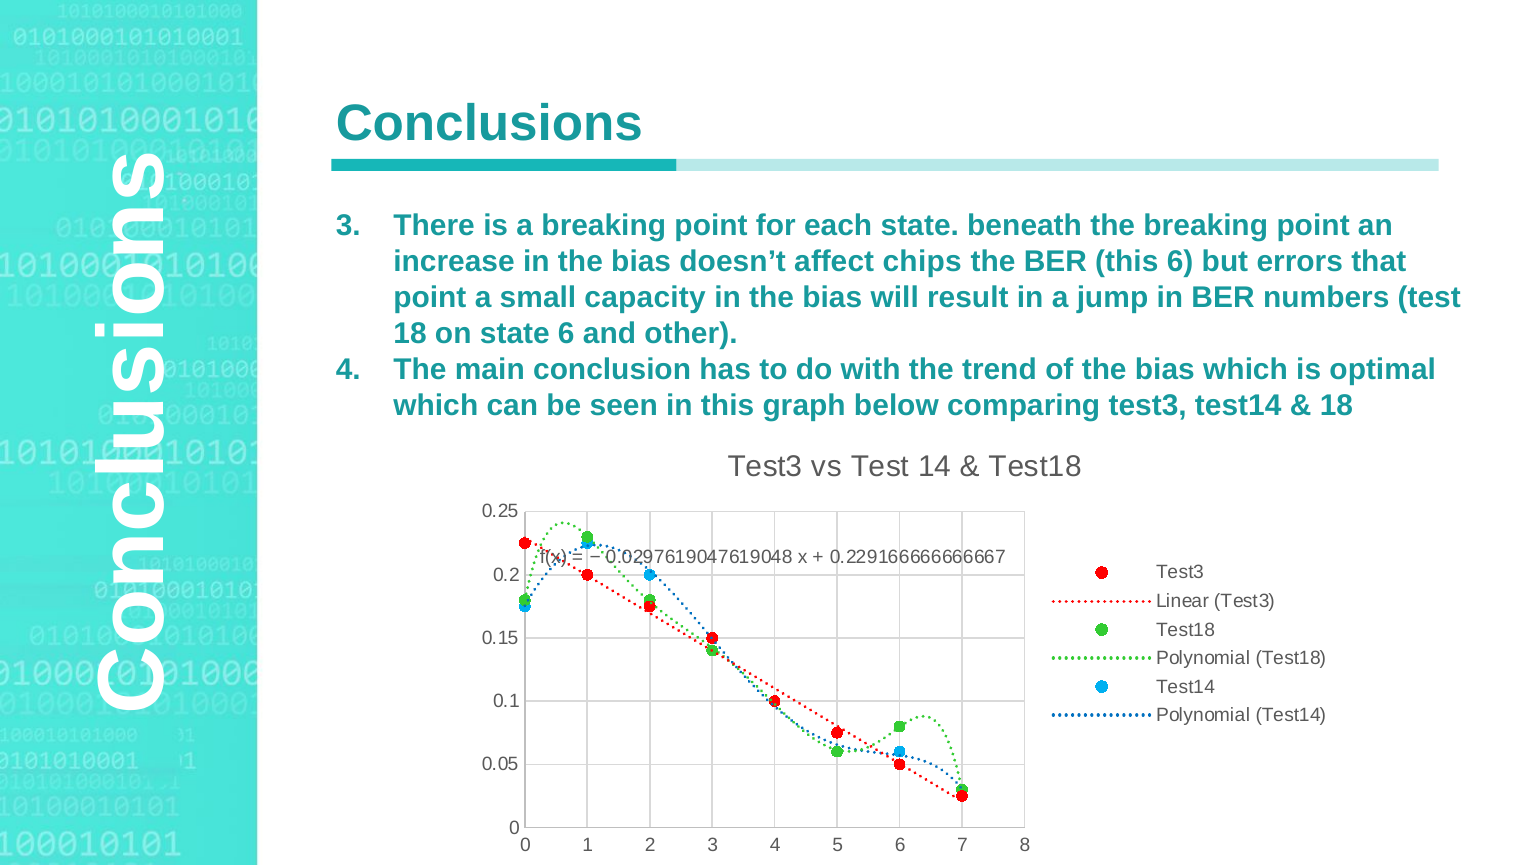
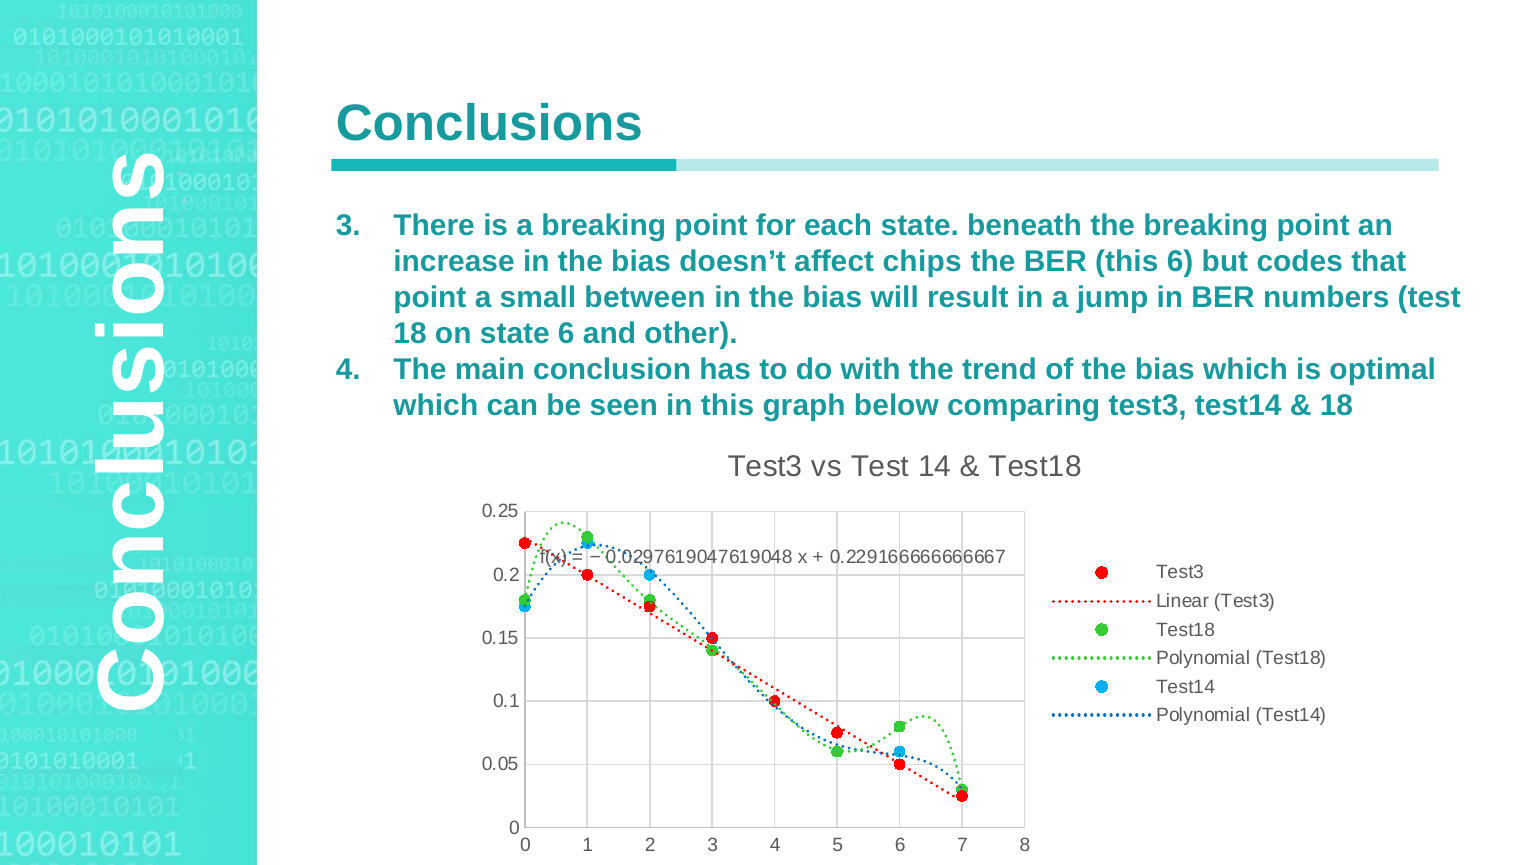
errors: errors -> codes
capacity: capacity -> between
